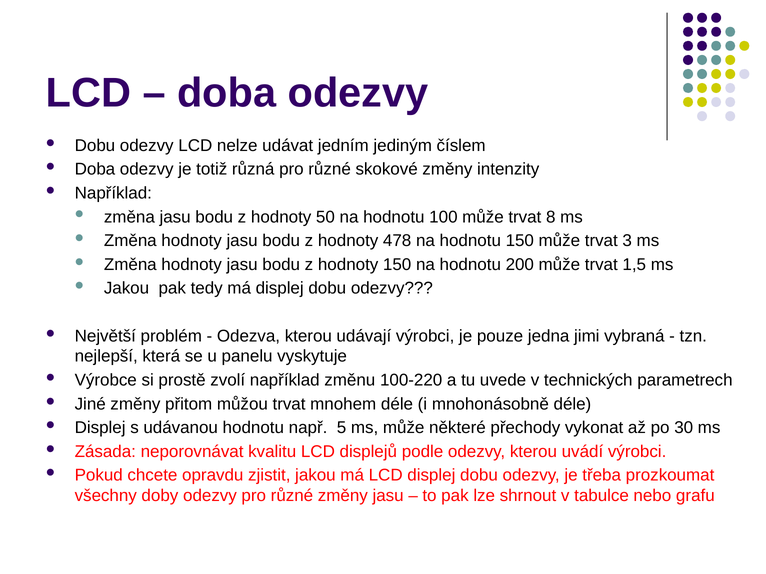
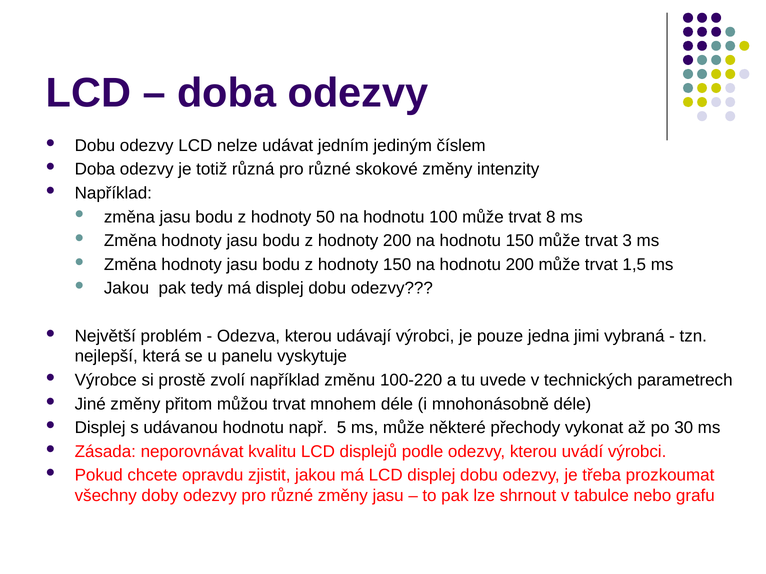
hodnoty 478: 478 -> 200
